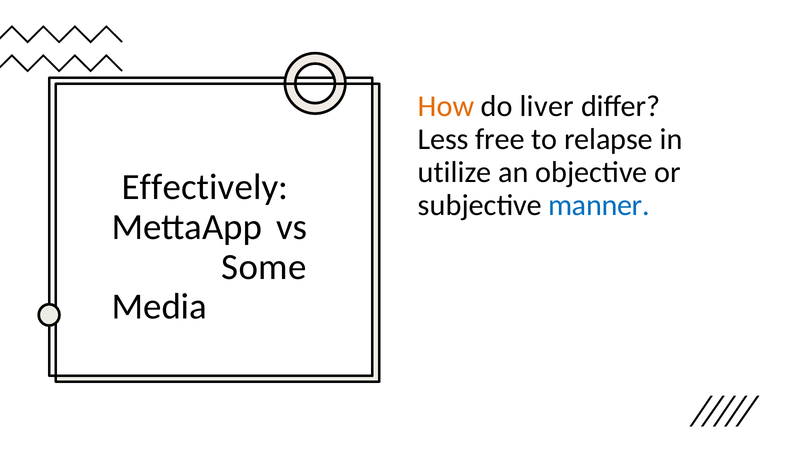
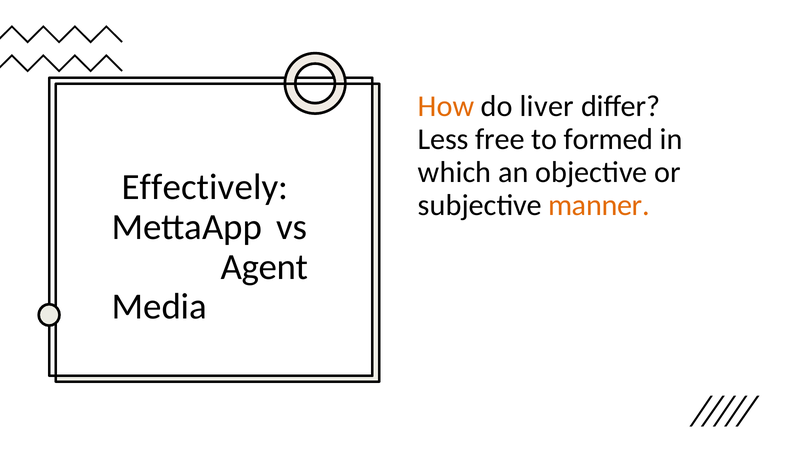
relapse: relapse -> formed
utilize: utilize -> which
manner colour: blue -> orange
Some: Some -> Agent
